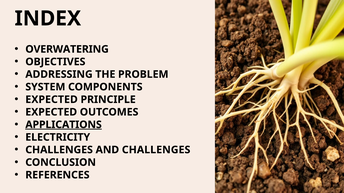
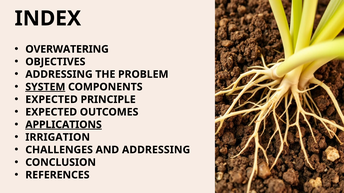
SYSTEM underline: none -> present
ELECTRICITY: ELECTRICITY -> IRRIGATION
AND CHALLENGES: CHALLENGES -> ADDRESSING
